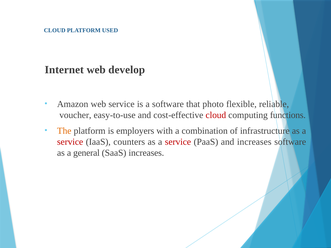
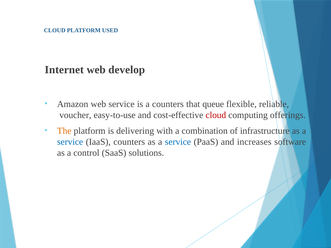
a software: software -> counters
photo: photo -> queue
functions: functions -> offerings
employers: employers -> delivering
service at (70, 142) colour: red -> blue
service at (178, 142) colour: red -> blue
general: general -> control
SaaS increases: increases -> solutions
